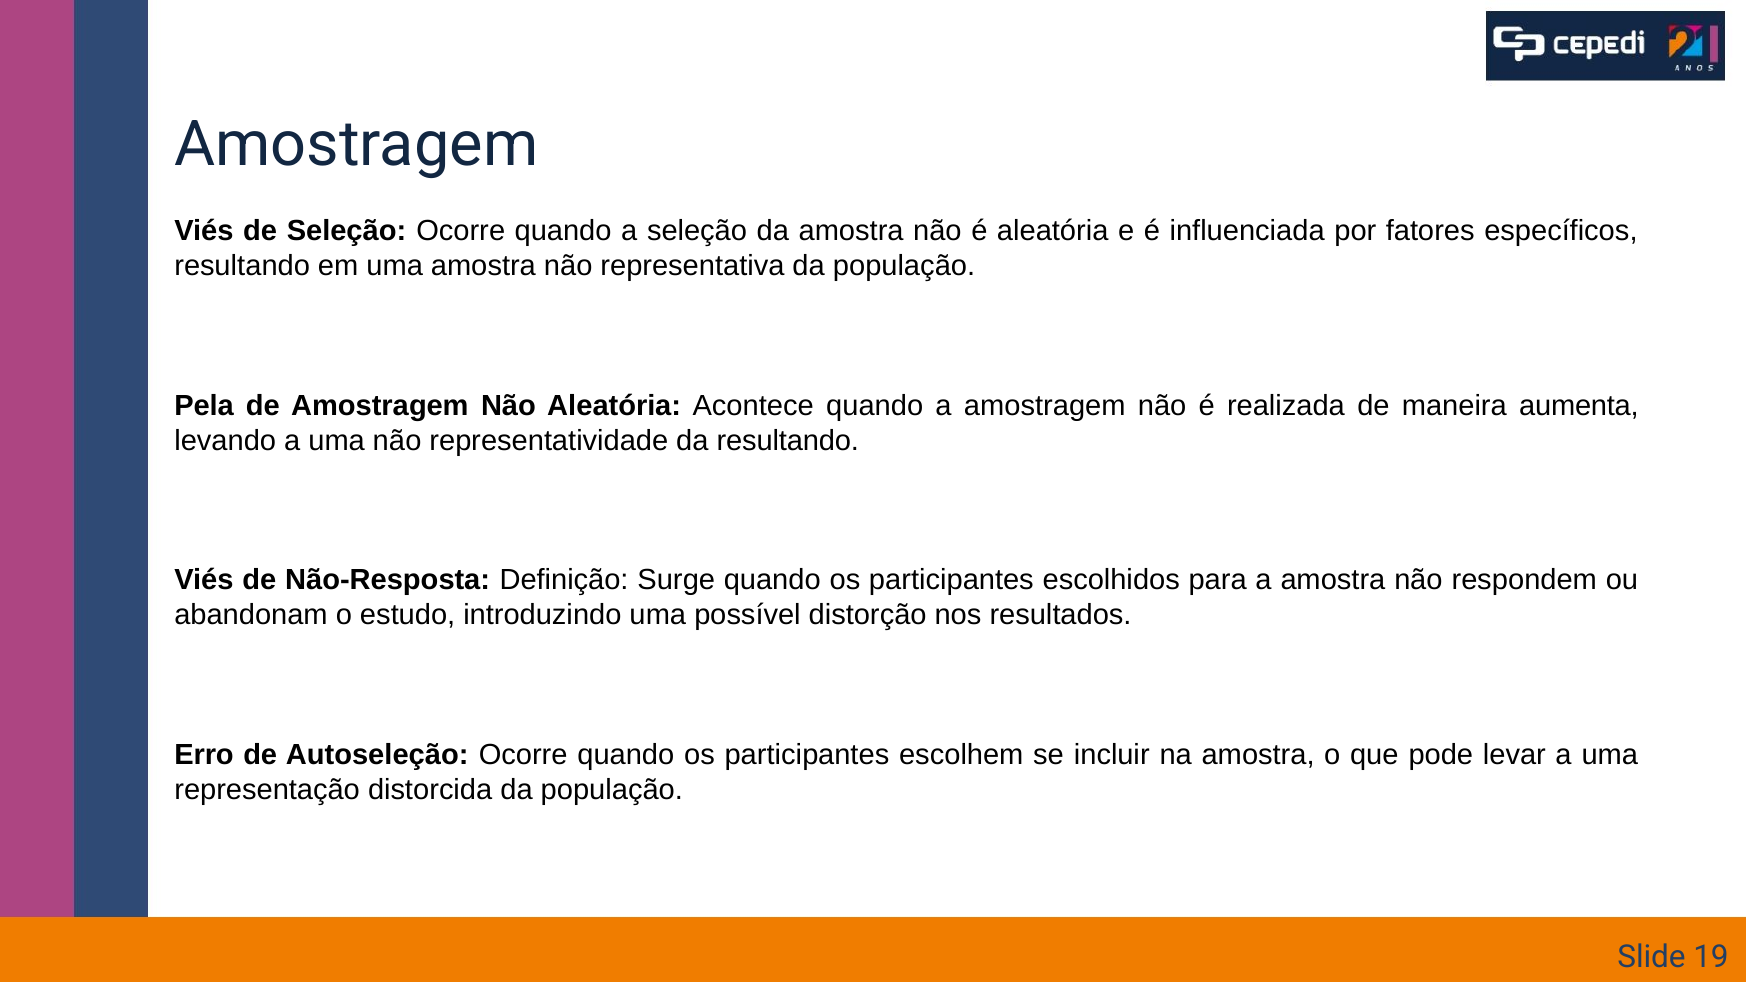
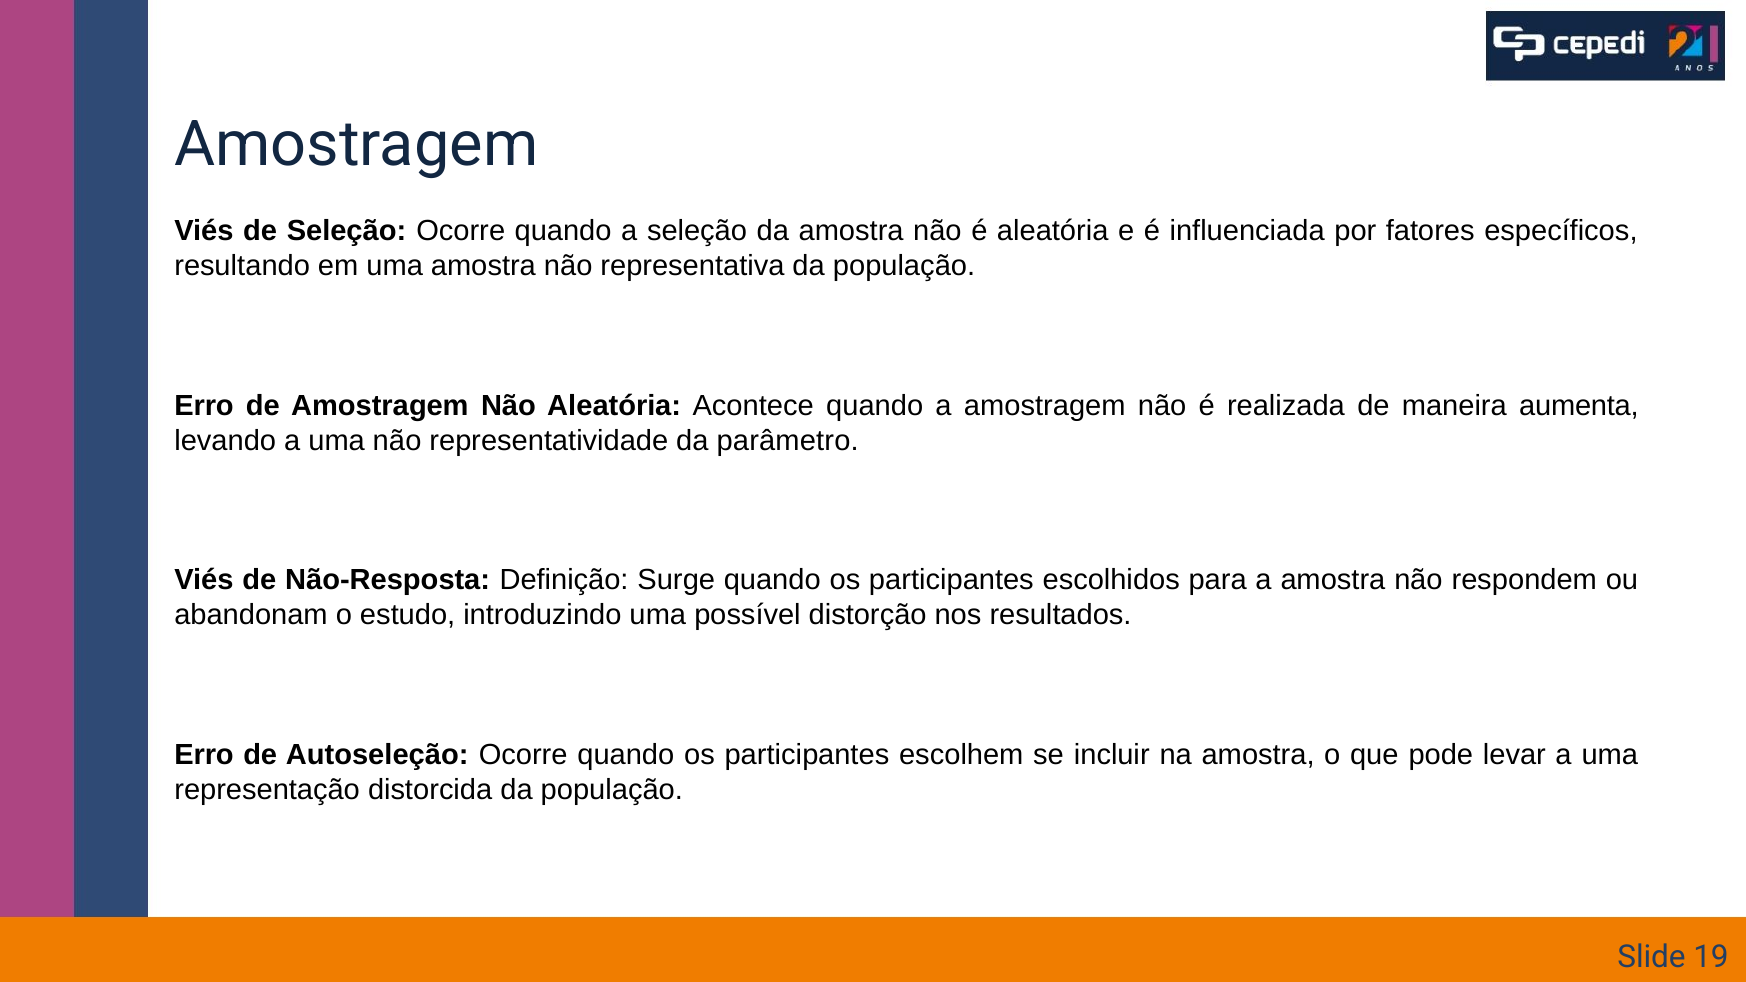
Pela at (204, 406): Pela -> Erro
da resultando: resultando -> parâmetro
